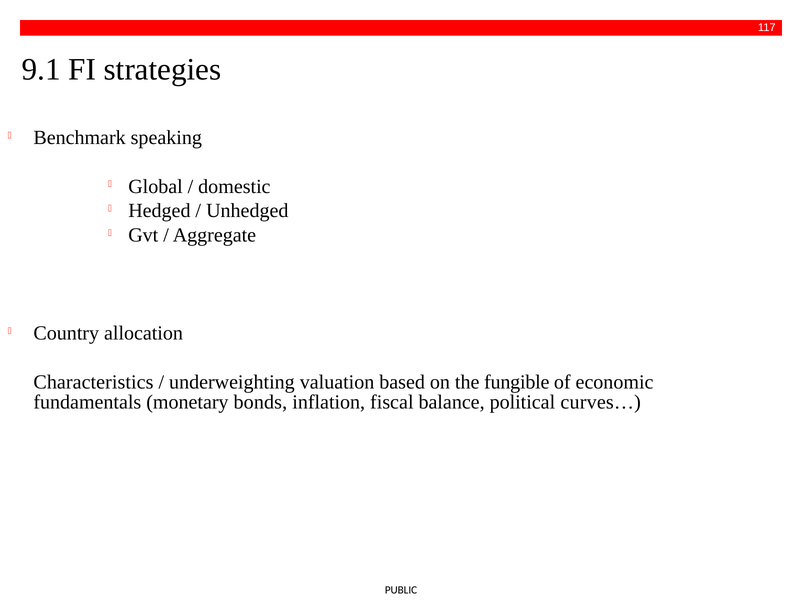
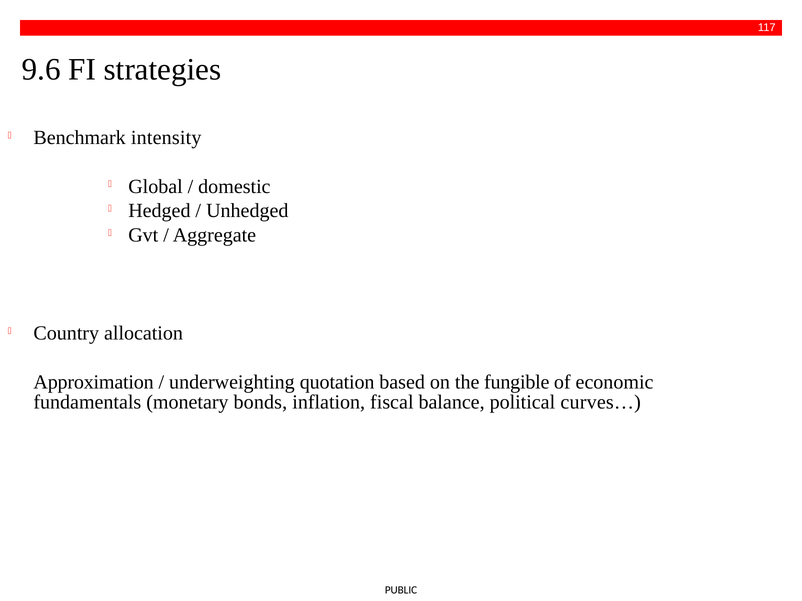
9.1: 9.1 -> 9.6
speaking: speaking -> intensity
Characteristics: Characteristics -> Approximation
valuation: valuation -> quotation
